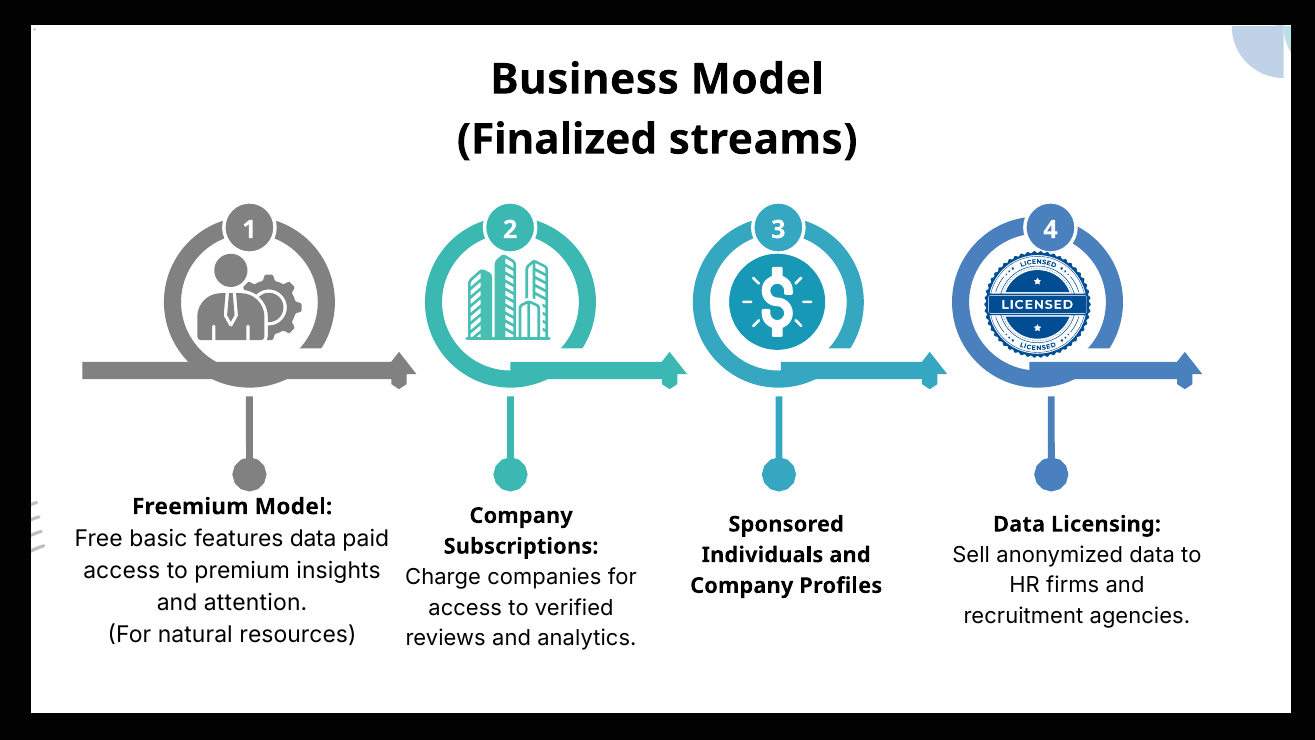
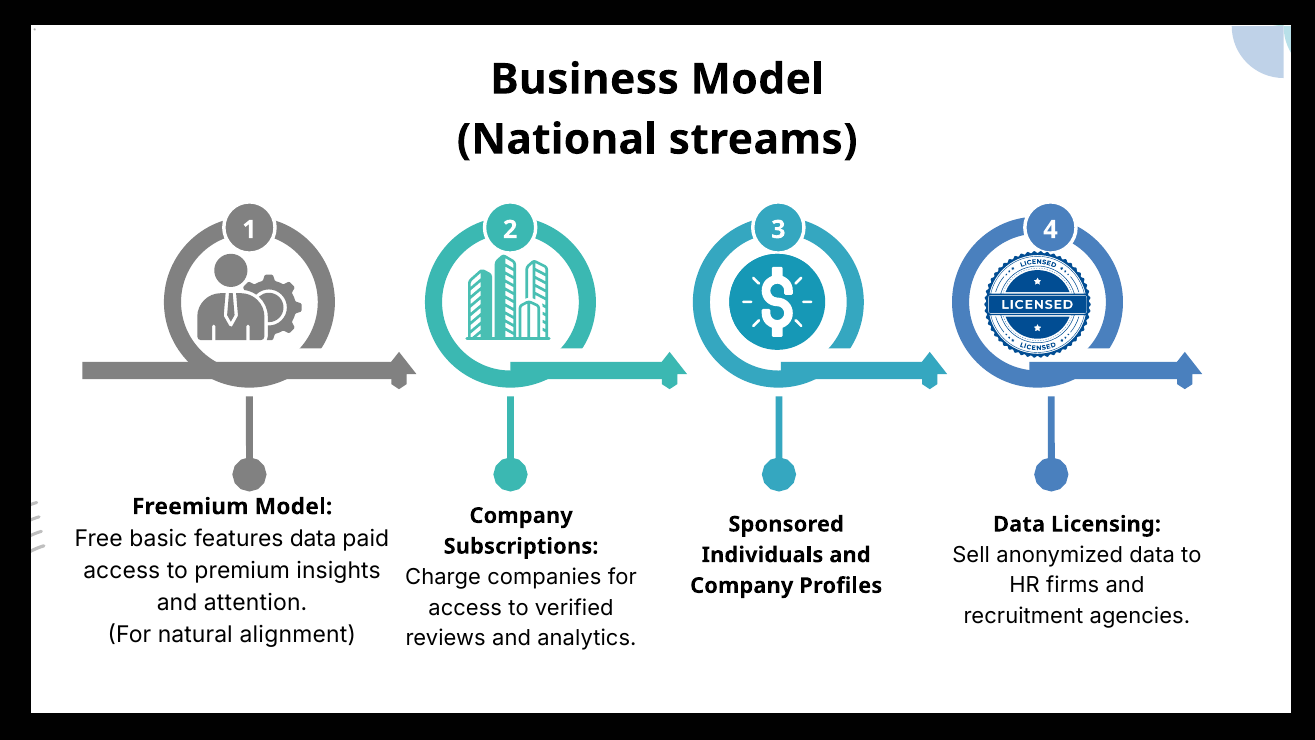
Finalized: Finalized -> National
resources: resources -> alignment
